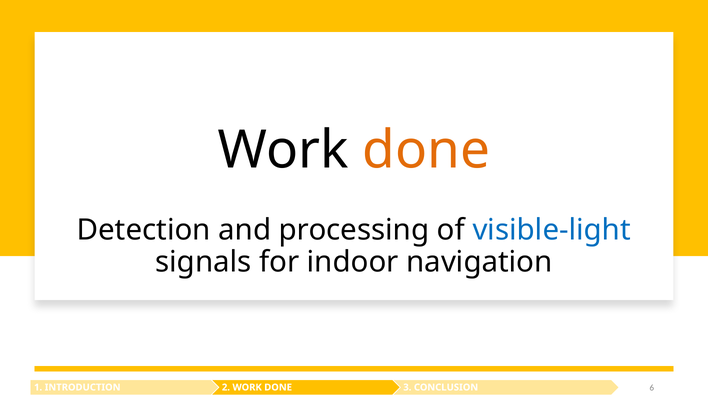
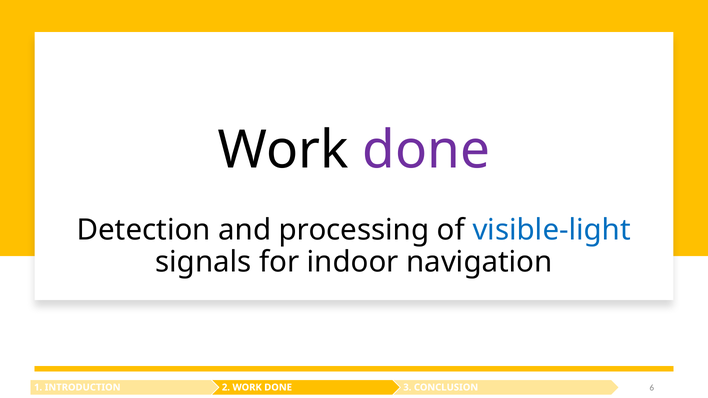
done at (426, 150) colour: orange -> purple
